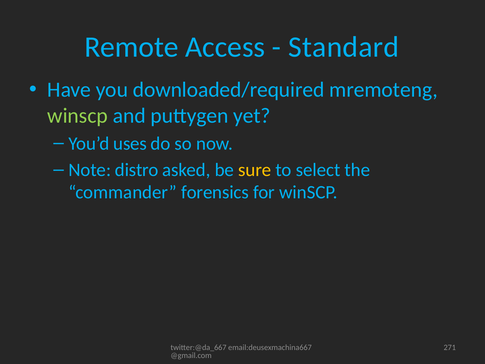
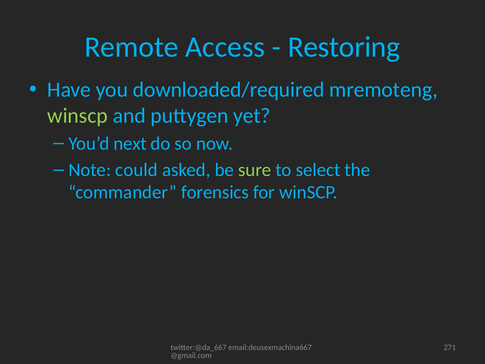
Standard: Standard -> Restoring
uses: uses -> next
distro: distro -> could
sure colour: yellow -> light green
